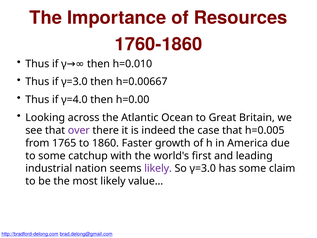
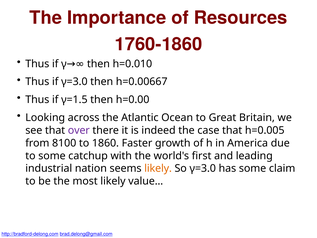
γ=4.0: γ=4.0 -> γ=1.5
1765: 1765 -> 8100
likely at (158, 168) colour: purple -> orange
